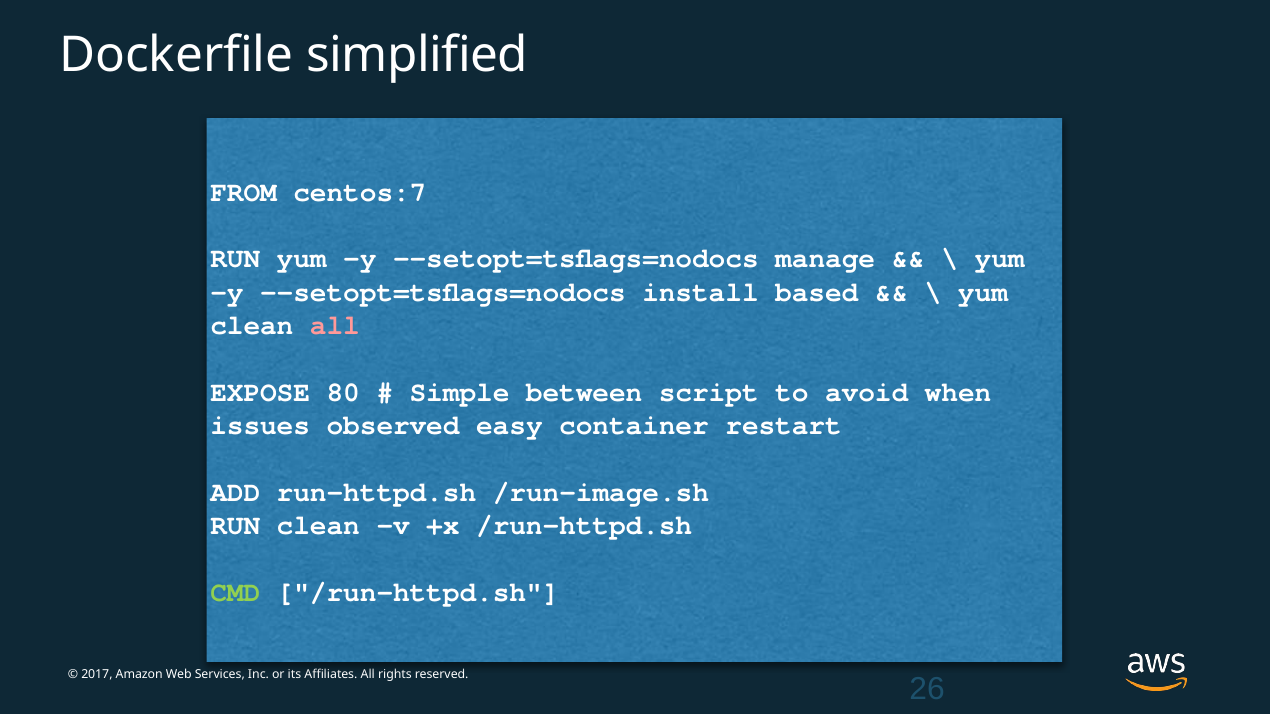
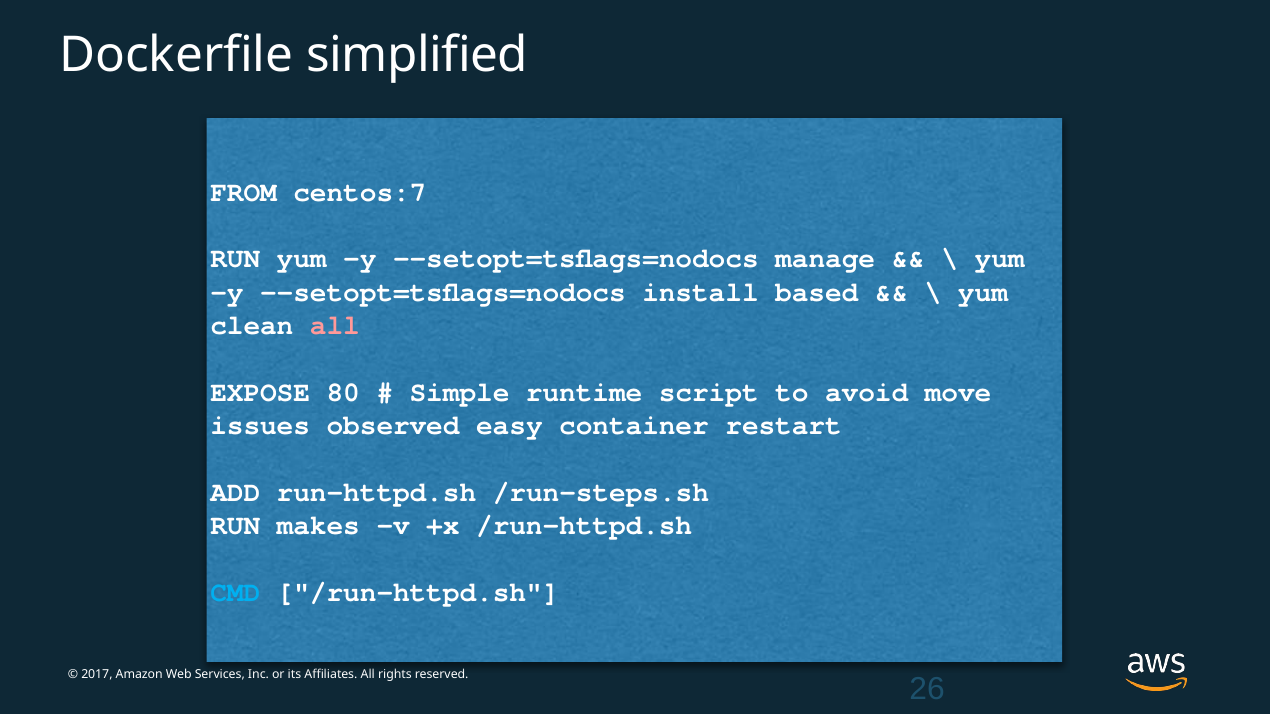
between: between -> runtime
when: when -> move
/run-image.sh: /run-image.sh -> /run-steps.sh
RUN clean: clean -> makes
CMD colour: light green -> light blue
